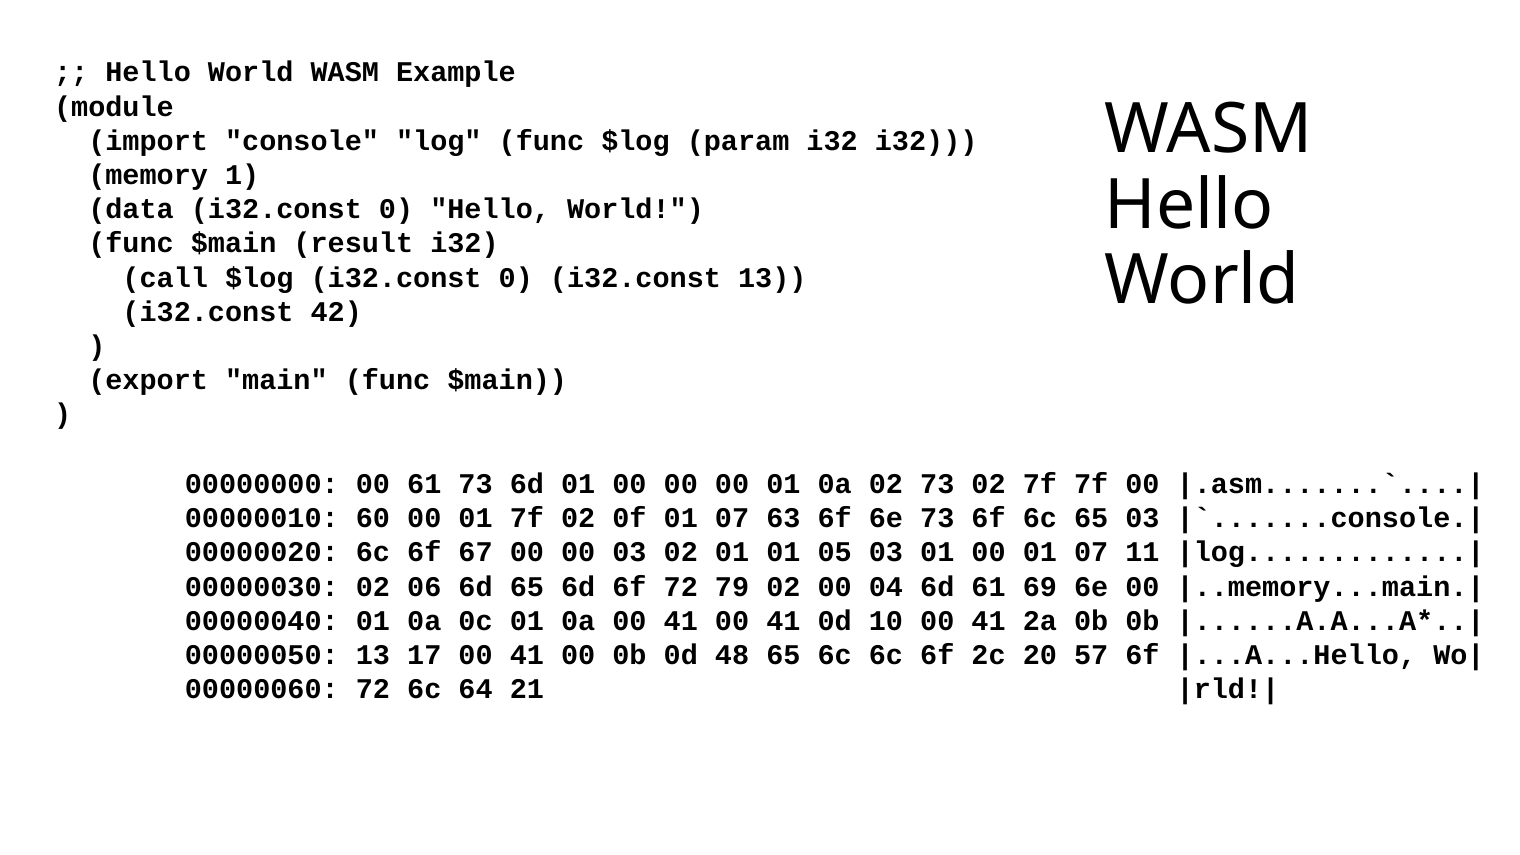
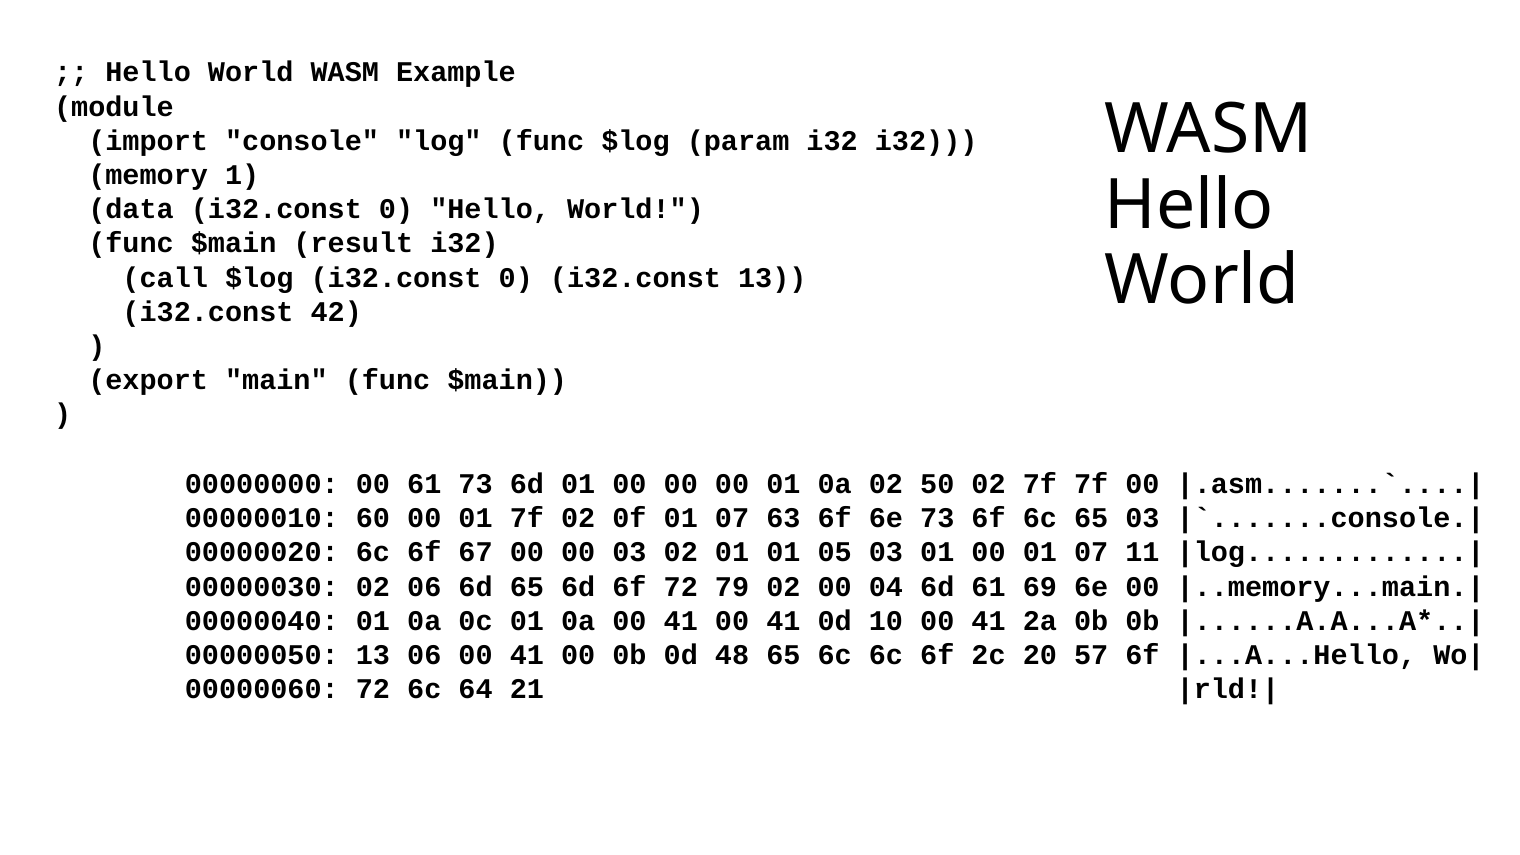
02 73: 73 -> 50
13 17: 17 -> 06
